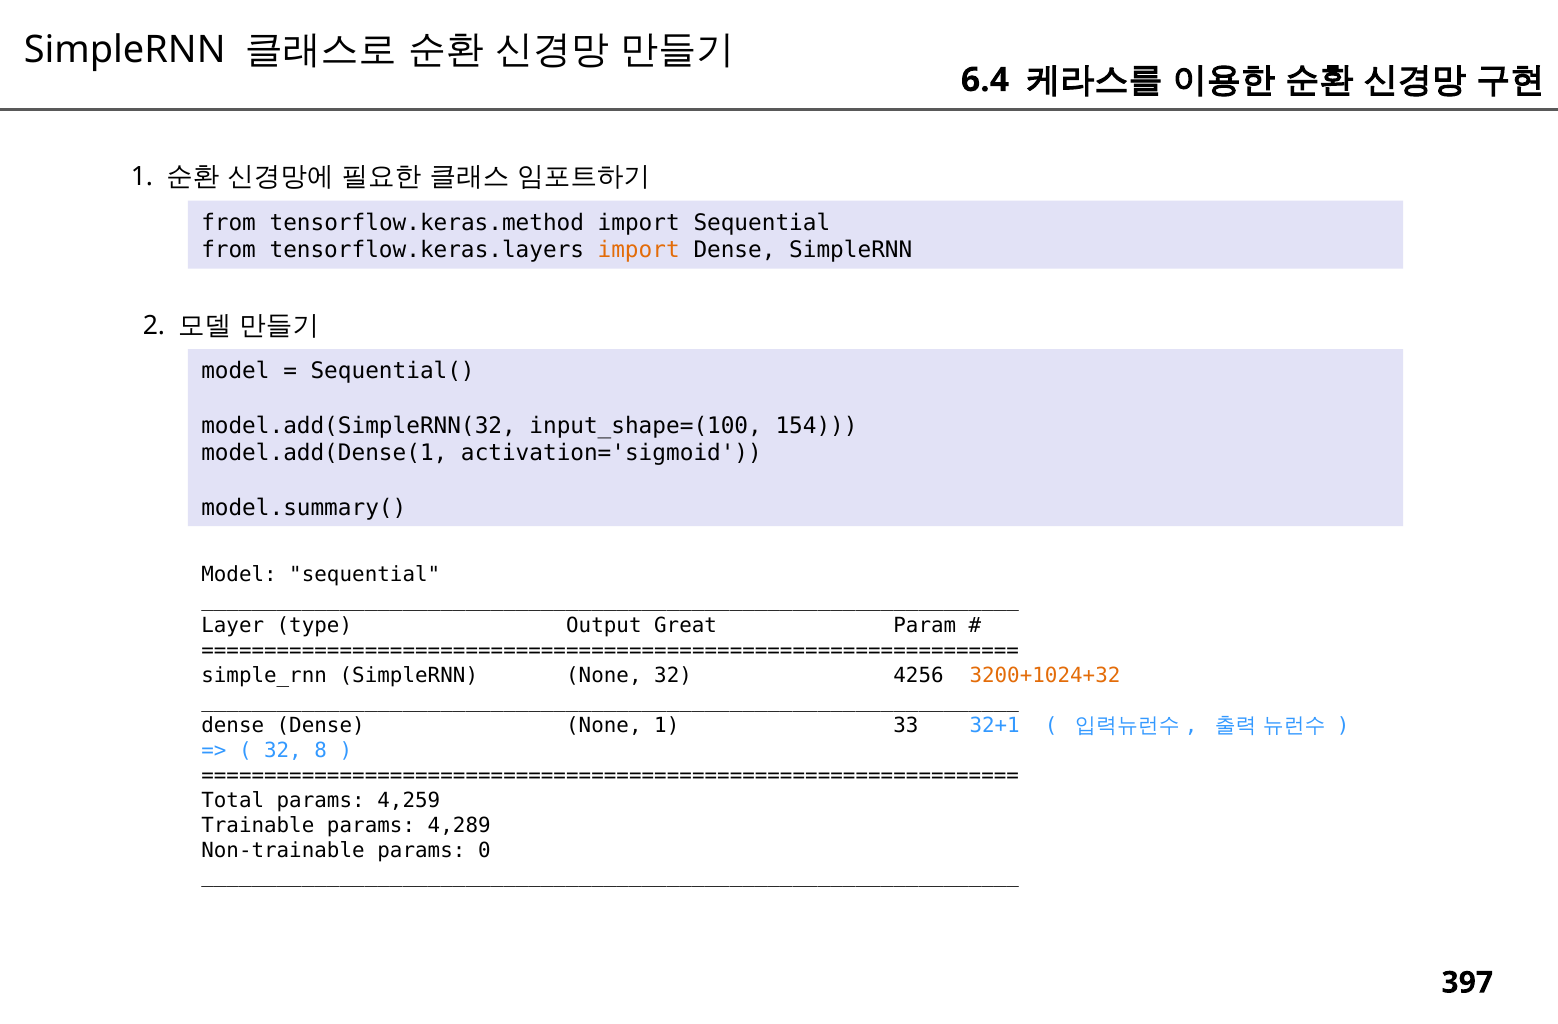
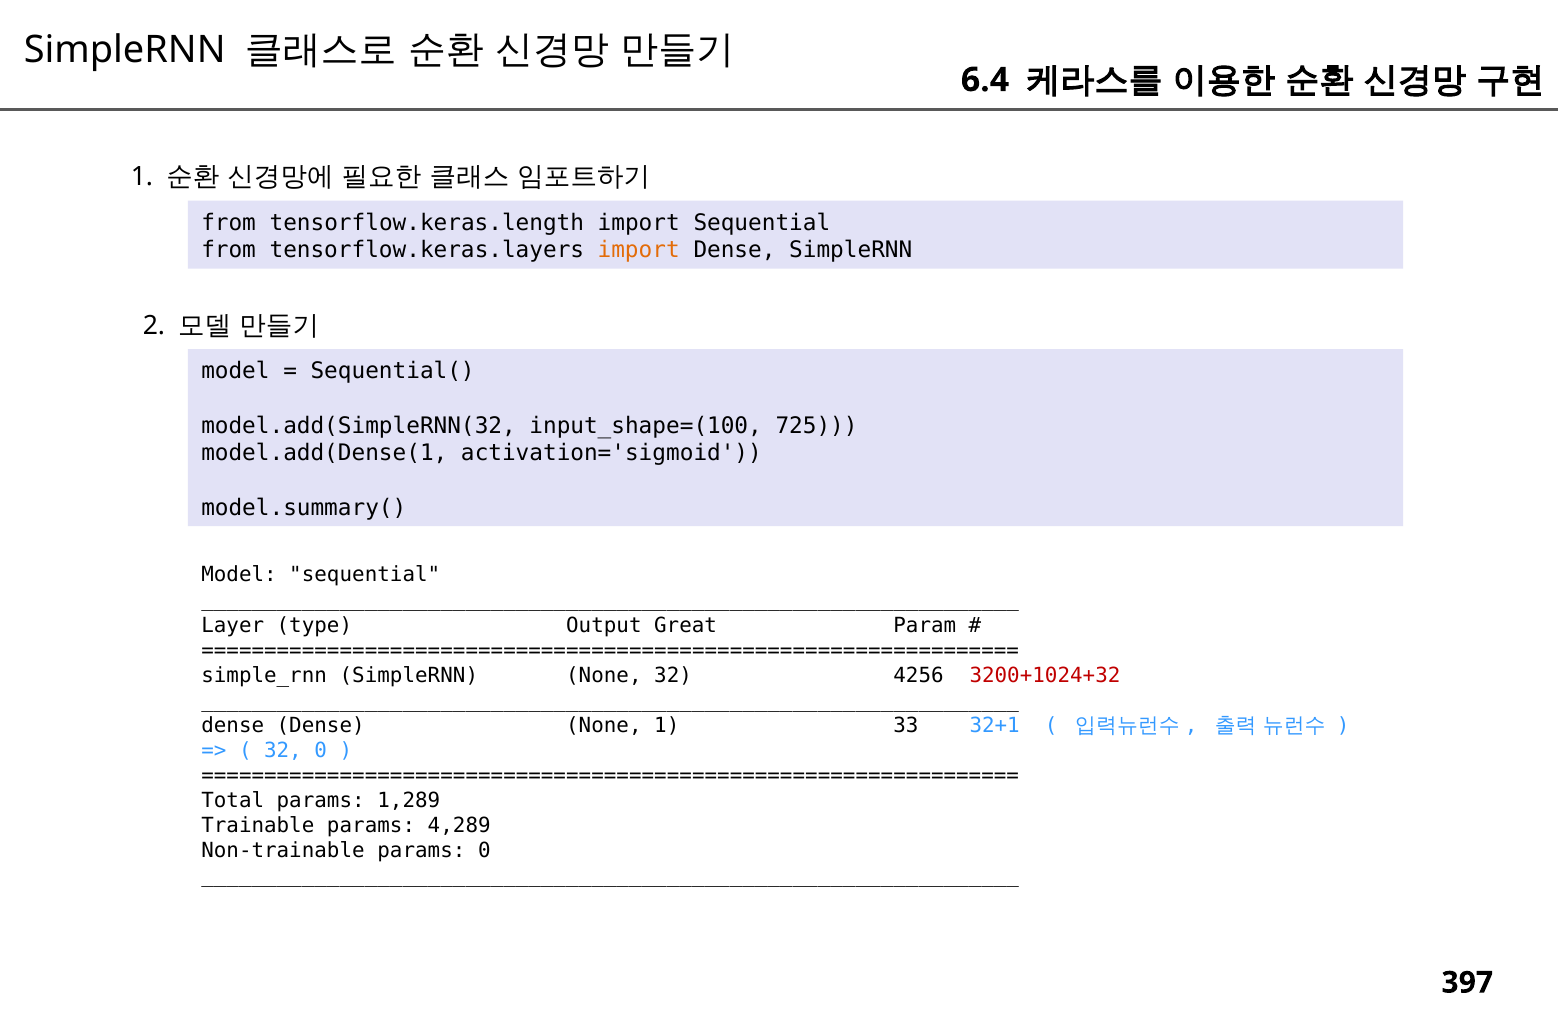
tensorflow.keras.method: tensorflow.keras.method -> tensorflow.keras.length
154: 154 -> 725
3200+1024+32 colour: orange -> red
32 8: 8 -> 0
4,259: 4,259 -> 1,289
